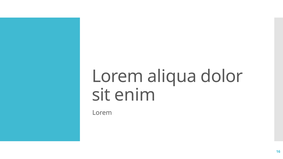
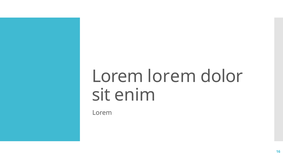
Lorem aliqua: aliqua -> lorem
